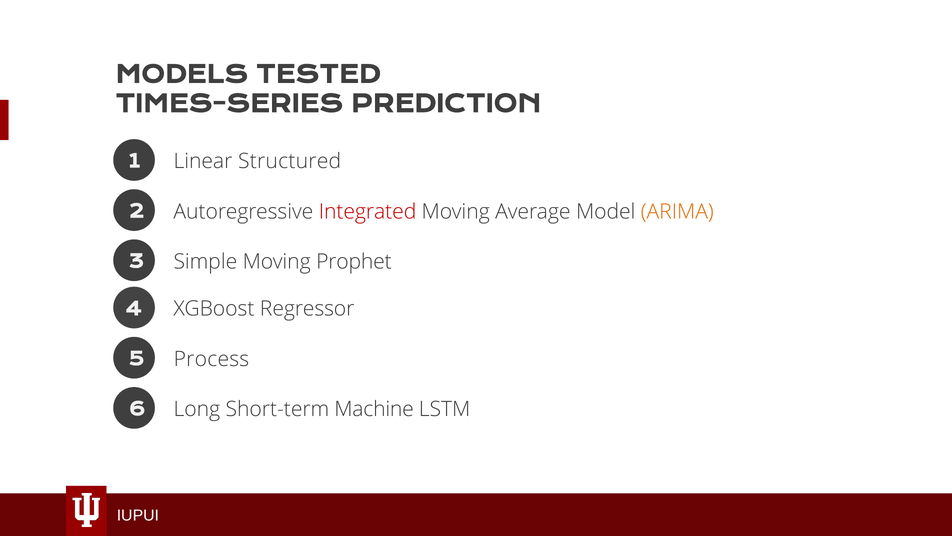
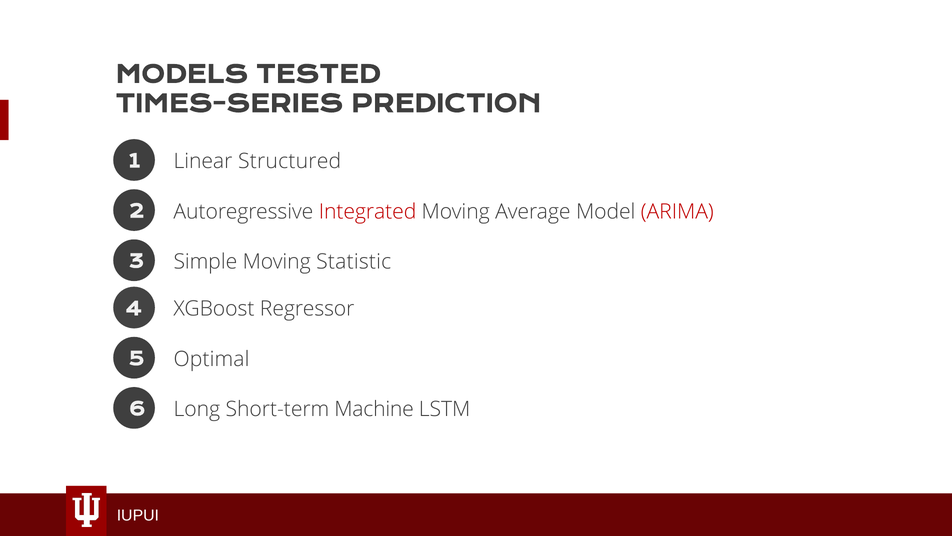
ARIMA colour: orange -> red
Prophet: Prophet -> Statistic
Process: Process -> Optimal
